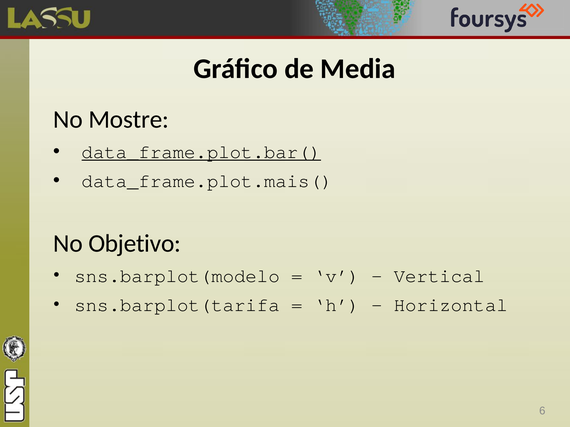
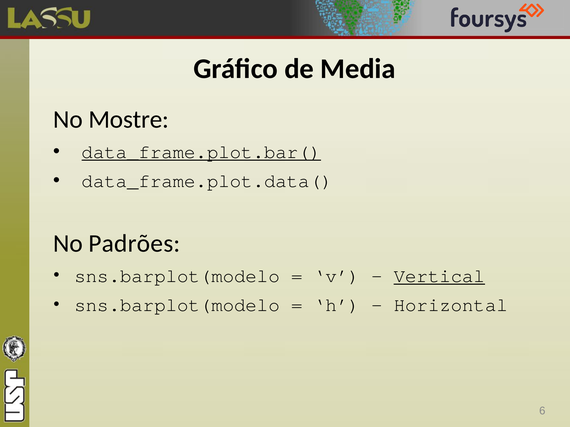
data_frame.plot.mais(: data_frame.plot.mais( -> data_frame.plot.data(
Objetivo: Objetivo -> Padrões
Vertical underline: none -> present
sns.barplot(tarifa at (177, 305): sns.barplot(tarifa -> sns.barplot(modelo
